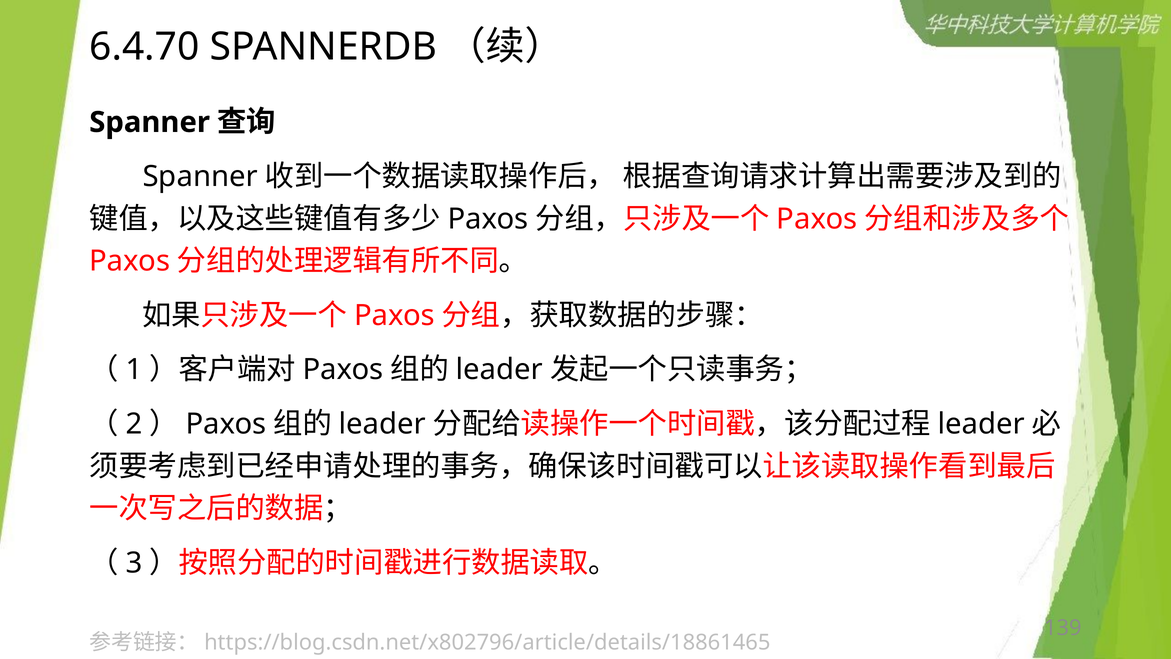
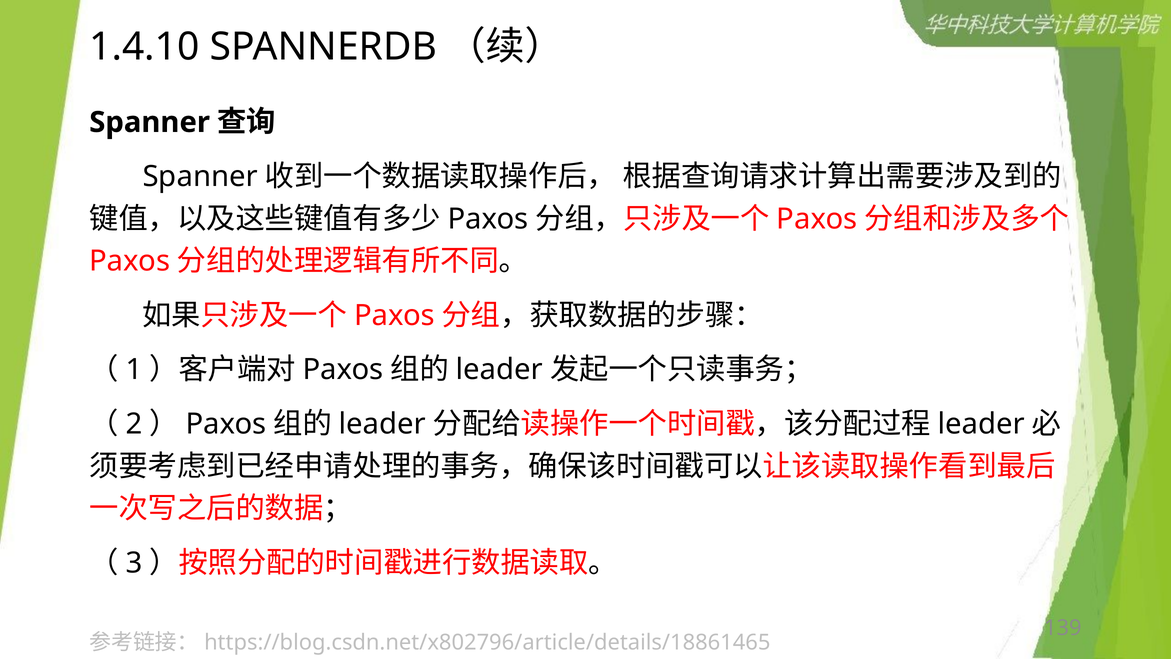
6.4.70: 6.4.70 -> 1.4.10
